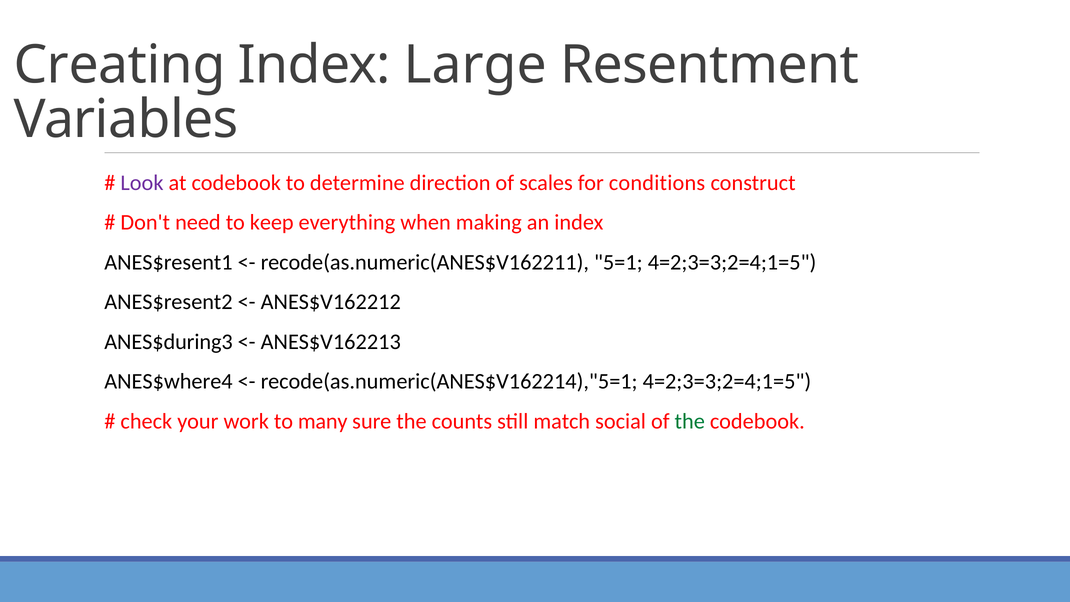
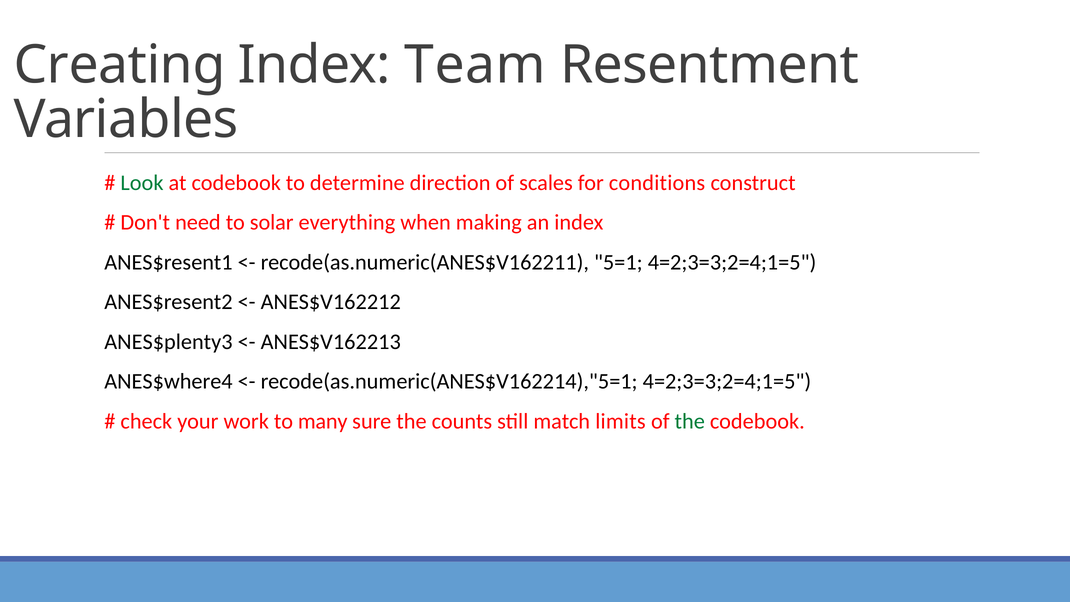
Large: Large -> Team
Look colour: purple -> green
keep: keep -> solar
ANES$during3: ANES$during3 -> ANES$plenty3
social: social -> limits
